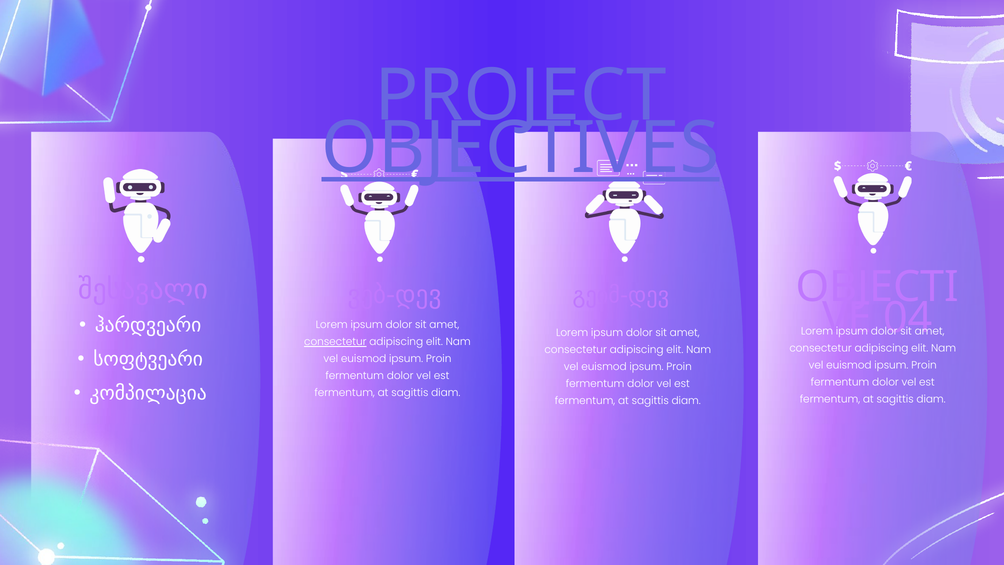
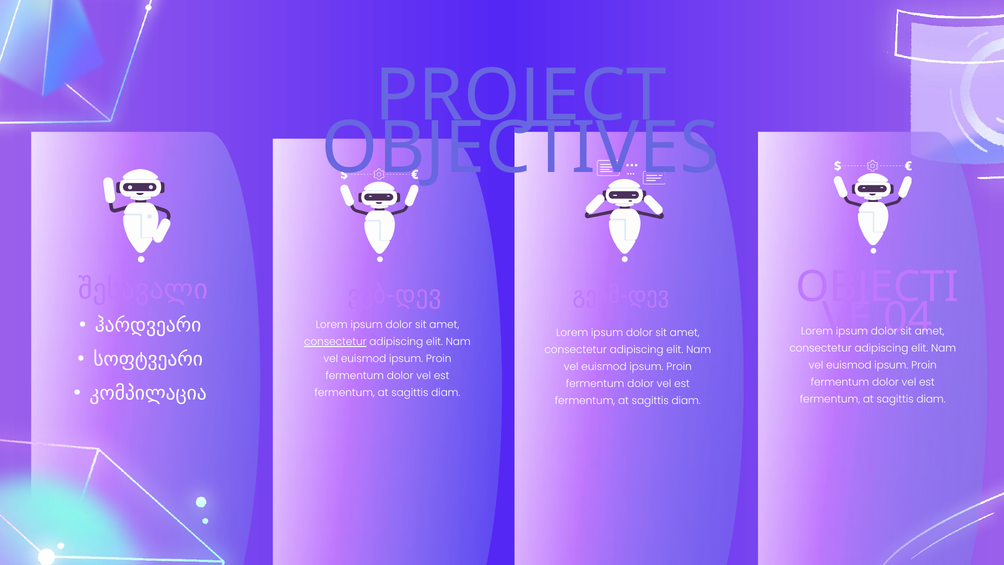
OBJECTIVES underline: present -> none
